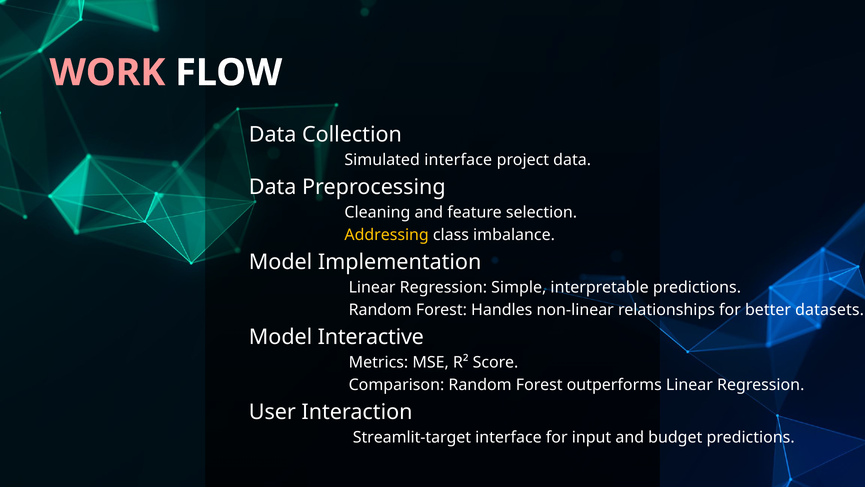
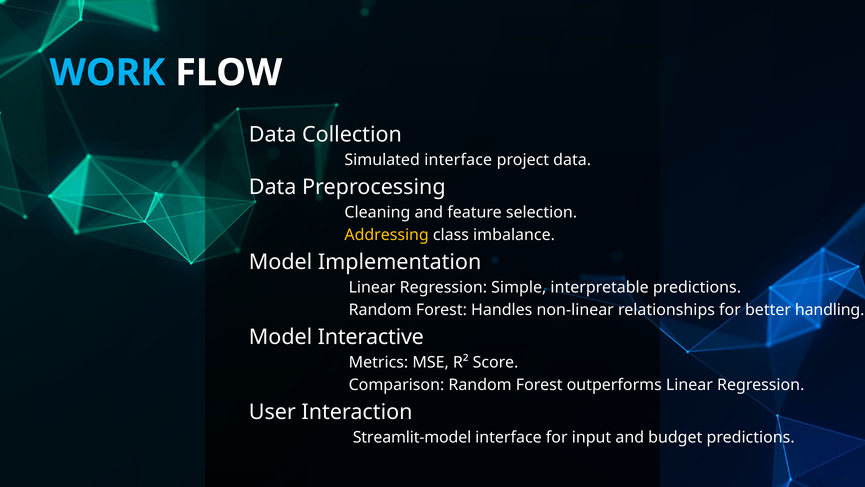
WORK colour: pink -> light blue
datasets: datasets -> handling
Streamlit-target: Streamlit-target -> Streamlit-model
